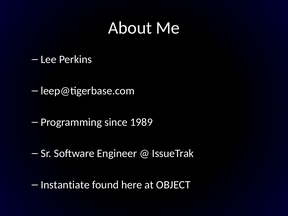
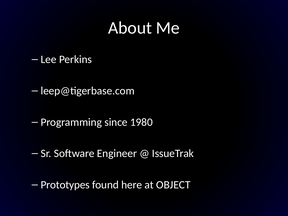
1989: 1989 -> 1980
Instantiate: Instantiate -> Prototypes
